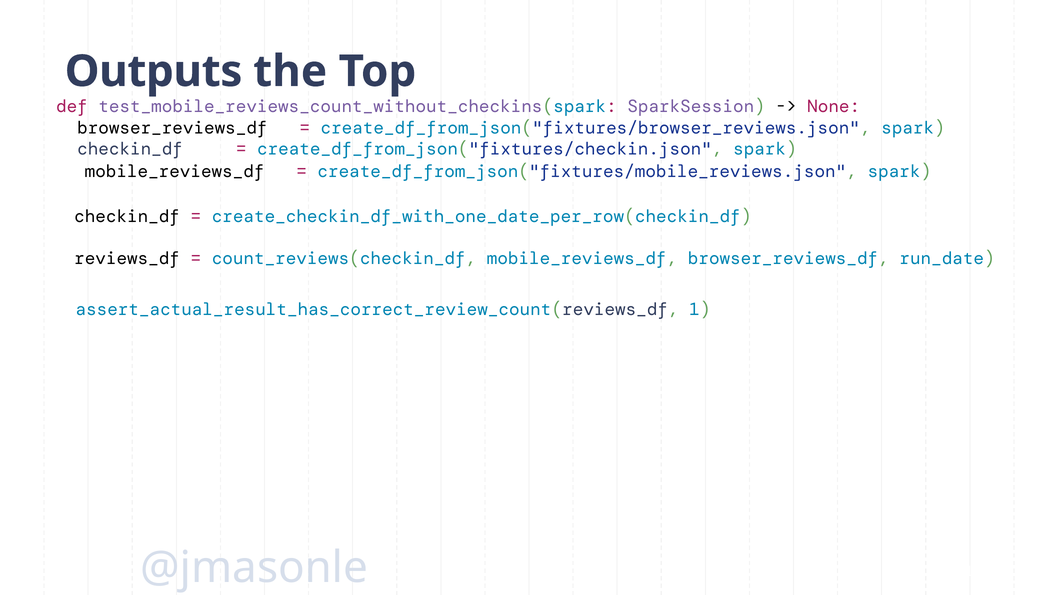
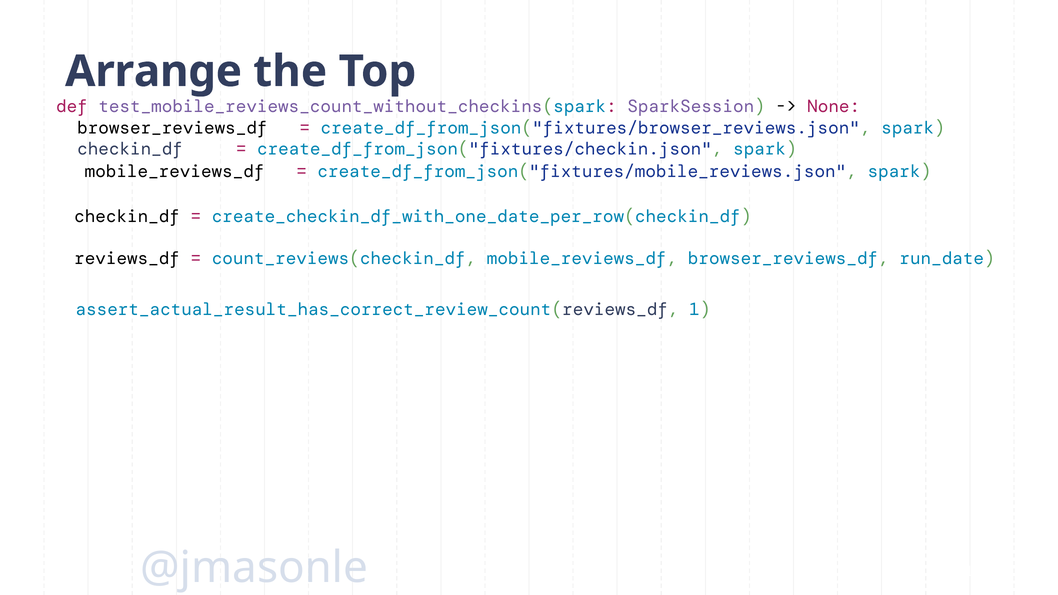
Outputs: Outputs -> Arrange
